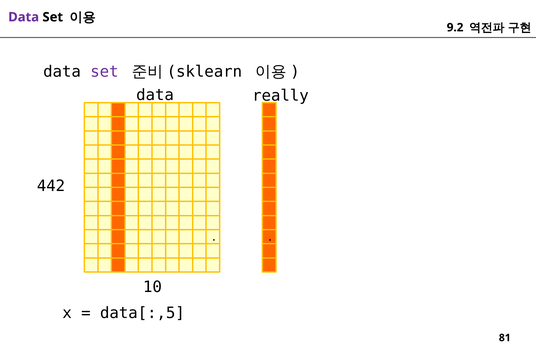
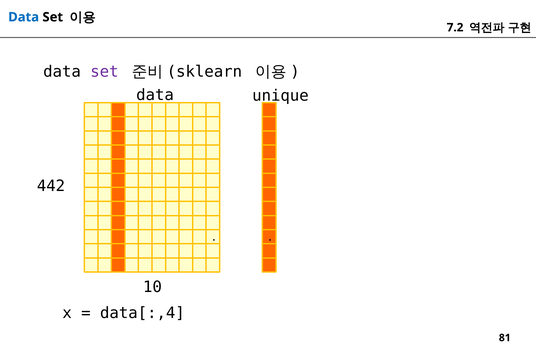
Data at (24, 17) colour: purple -> blue
9.2: 9.2 -> 7.2
really: really -> unique
data[:,5: data[:,5 -> data[:,4
